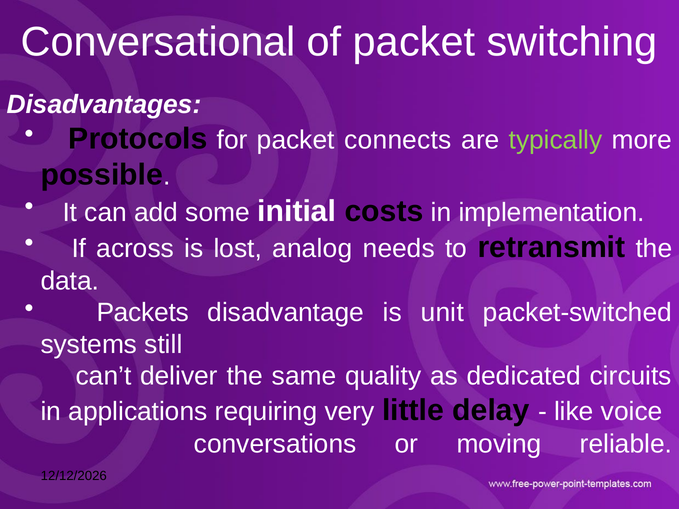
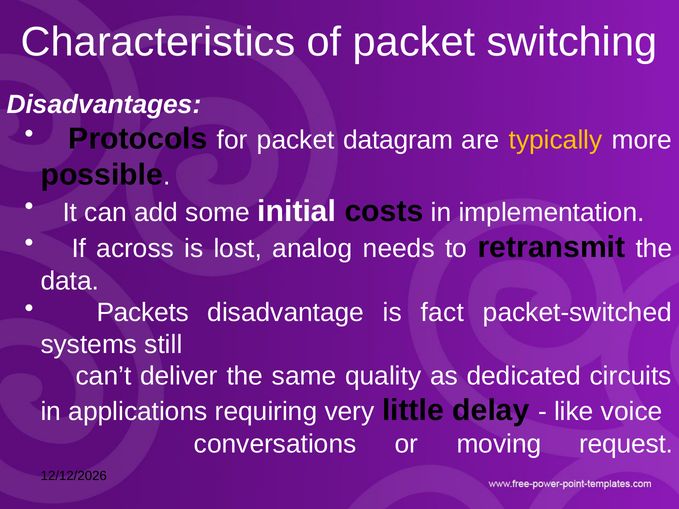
Conversational: Conversational -> Characteristics
connects: connects -> datagram
typically colour: light green -> yellow
unit: unit -> fact
reliable: reliable -> request
